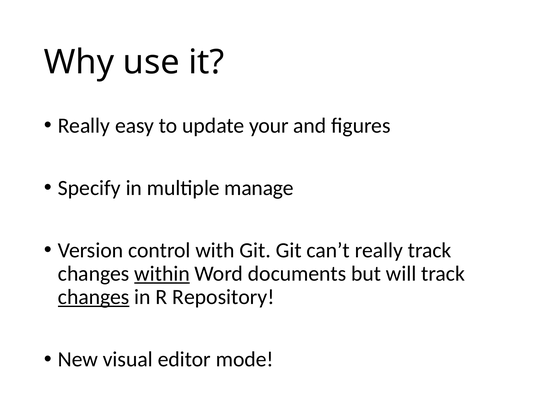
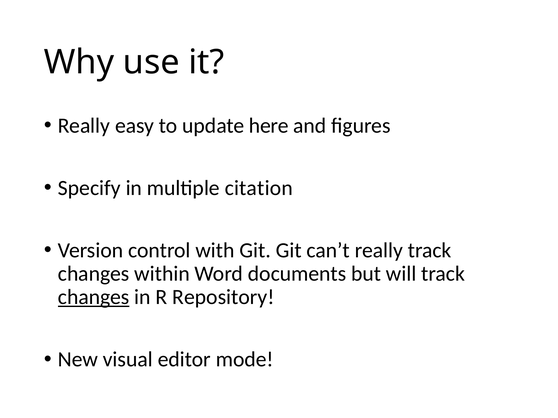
your: your -> here
manage: manage -> citation
within underline: present -> none
